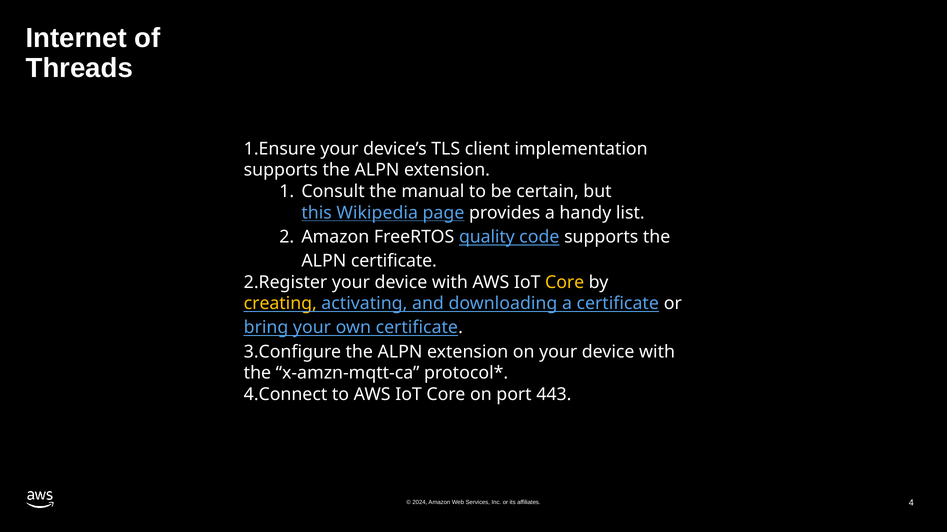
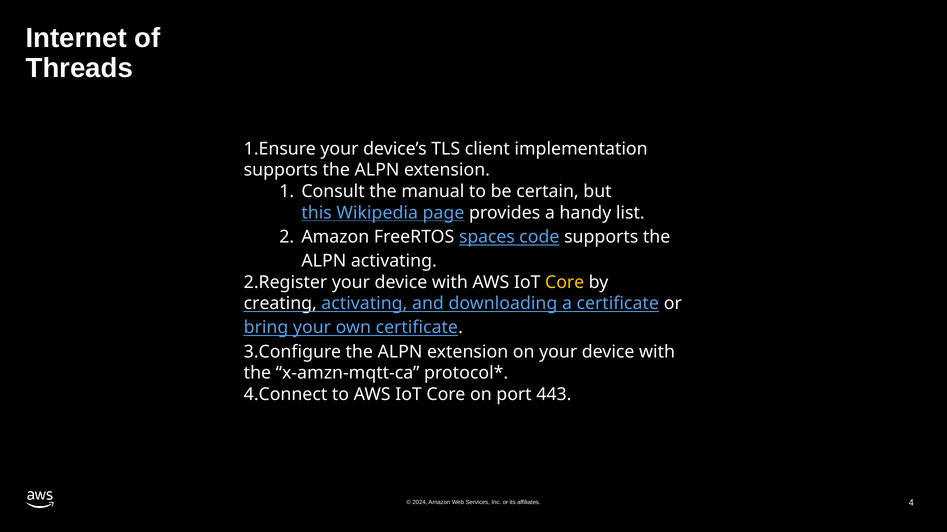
quality: quality -> spaces
ALPN certificate: certificate -> activating
creating colour: yellow -> white
